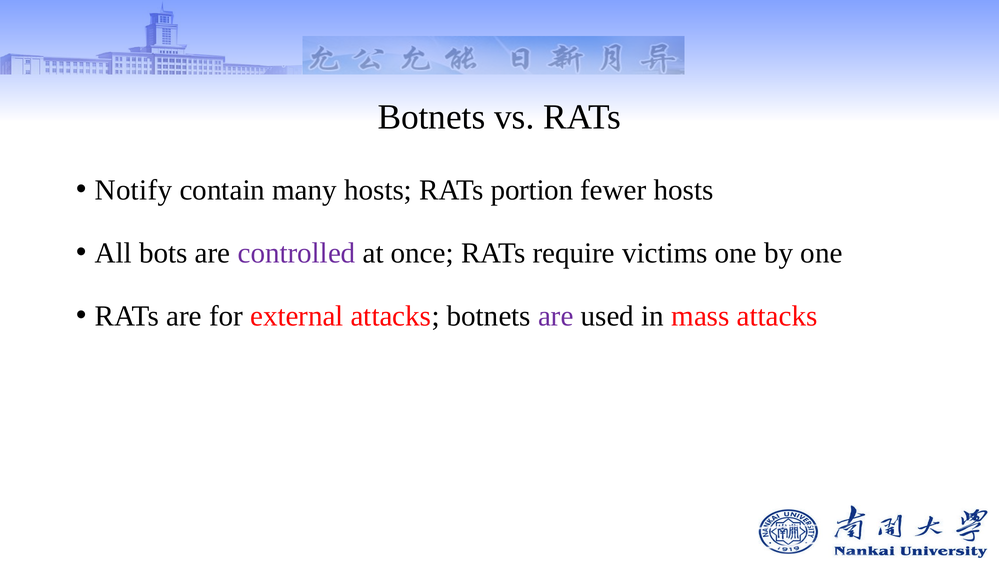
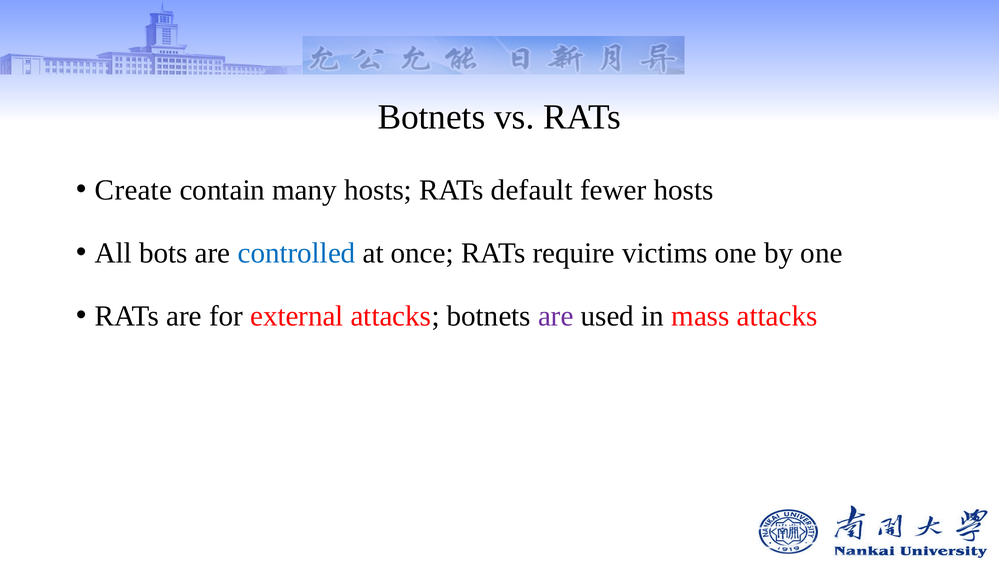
Notify: Notify -> Create
portion: portion -> default
controlled colour: purple -> blue
